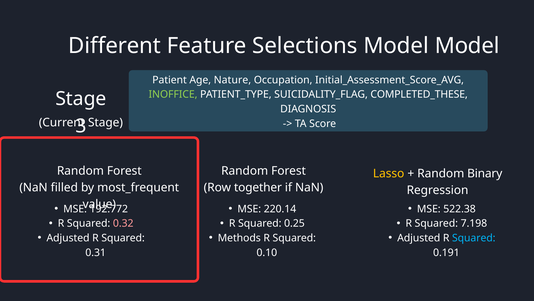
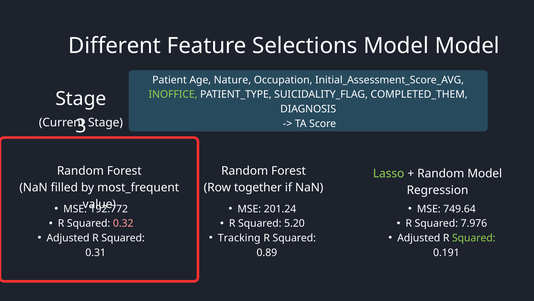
COMPLETED_THESE: COMPLETED_THESE -> COMPLETED_THEM
Lasso colour: yellow -> light green
Random Binary: Binary -> Model
220.14: 220.14 -> 201.24
522.38: 522.38 -> 749.64
0.25: 0.25 -> 5.20
7.198: 7.198 -> 7.976
Methods: Methods -> Tracking
Squared at (474, 238) colour: light blue -> light green
0.10: 0.10 -> 0.89
